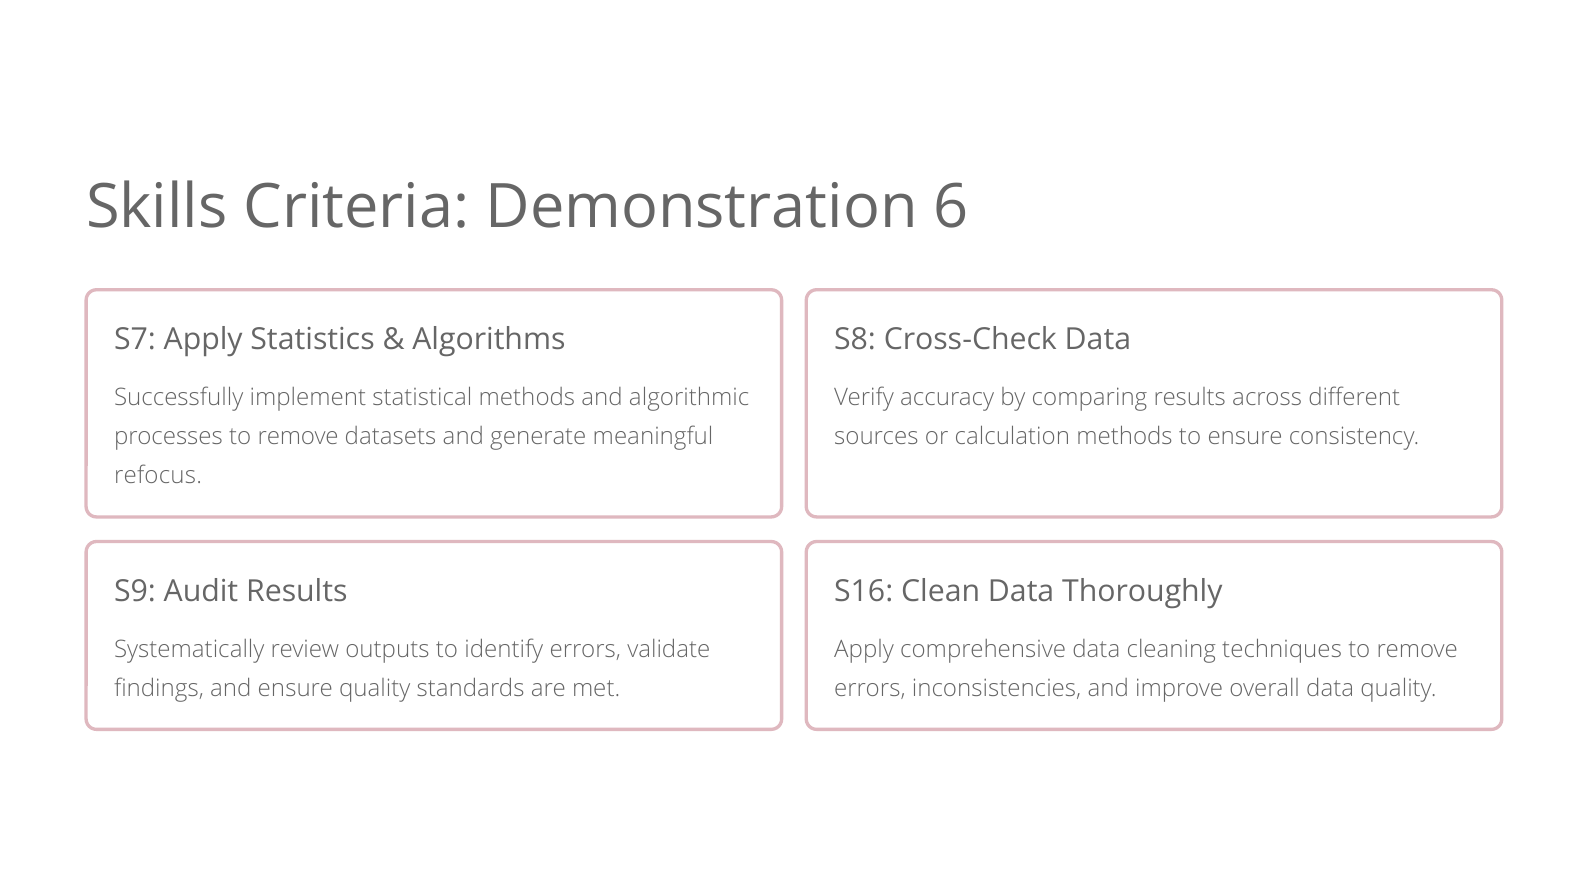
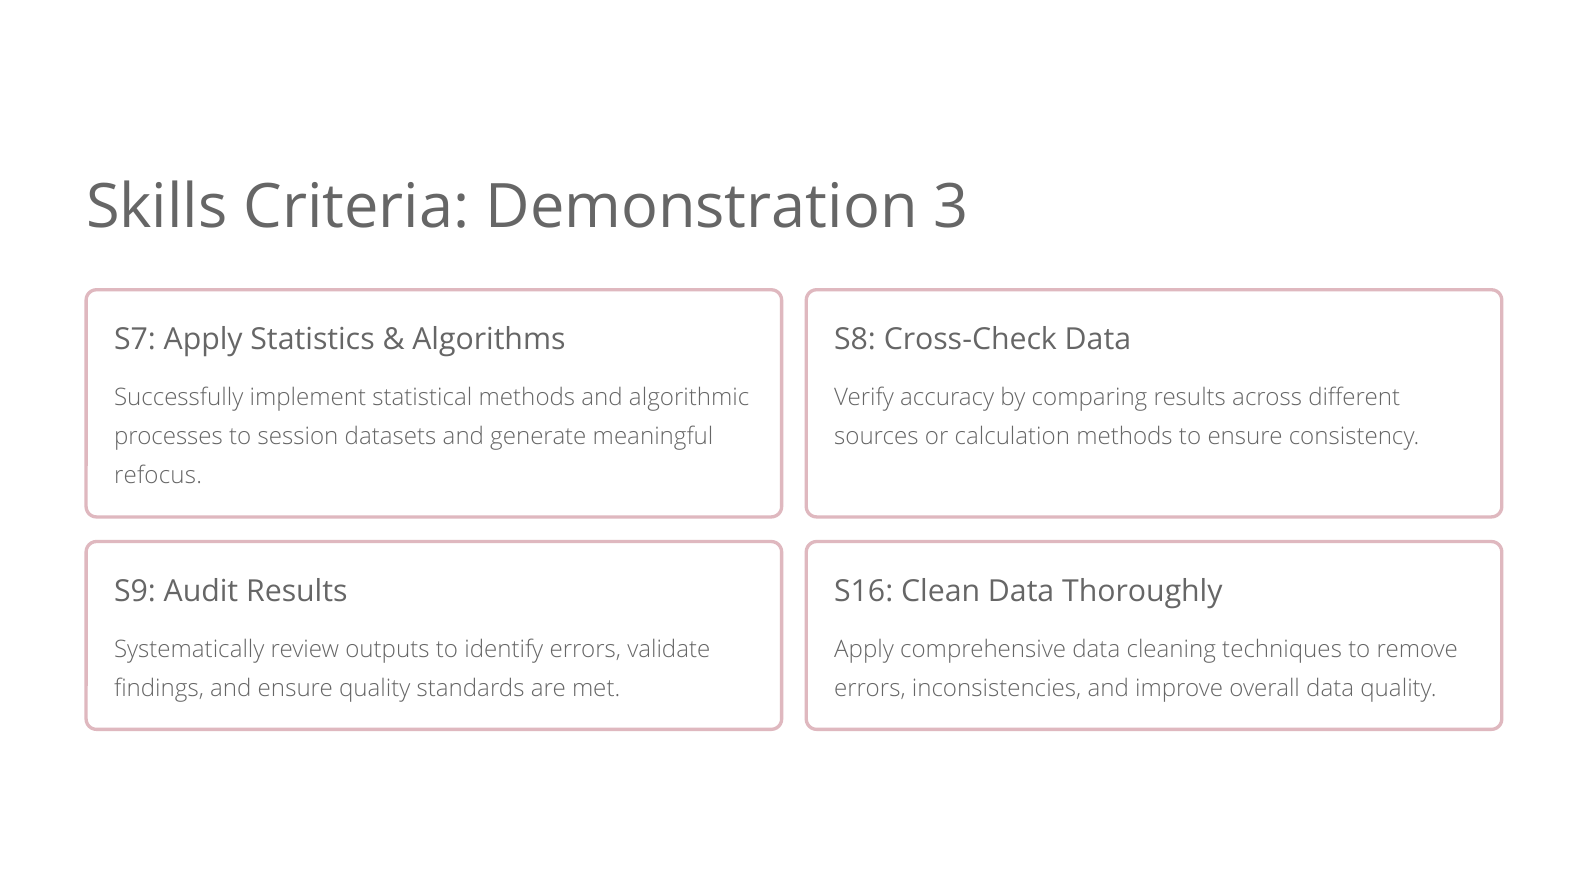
6: 6 -> 3
processes to remove: remove -> session
